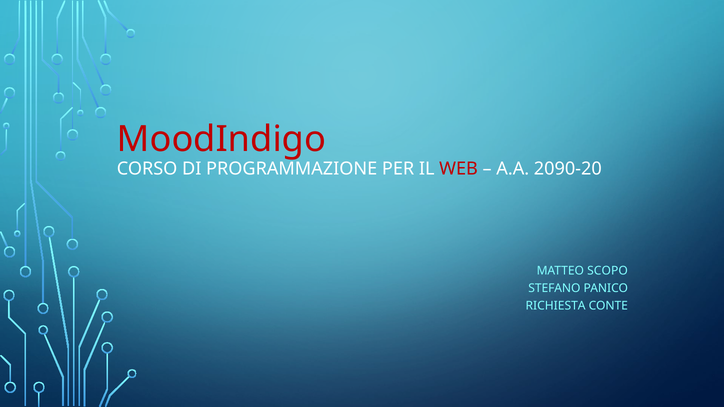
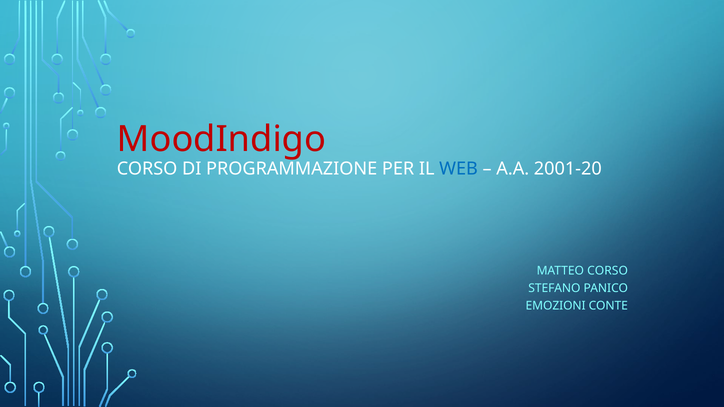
WEB colour: red -> blue
2090-20: 2090-20 -> 2001-20
MATTEO SCOPO: SCOPO -> CORSO
RICHIESTA: RICHIESTA -> EMOZIONI
